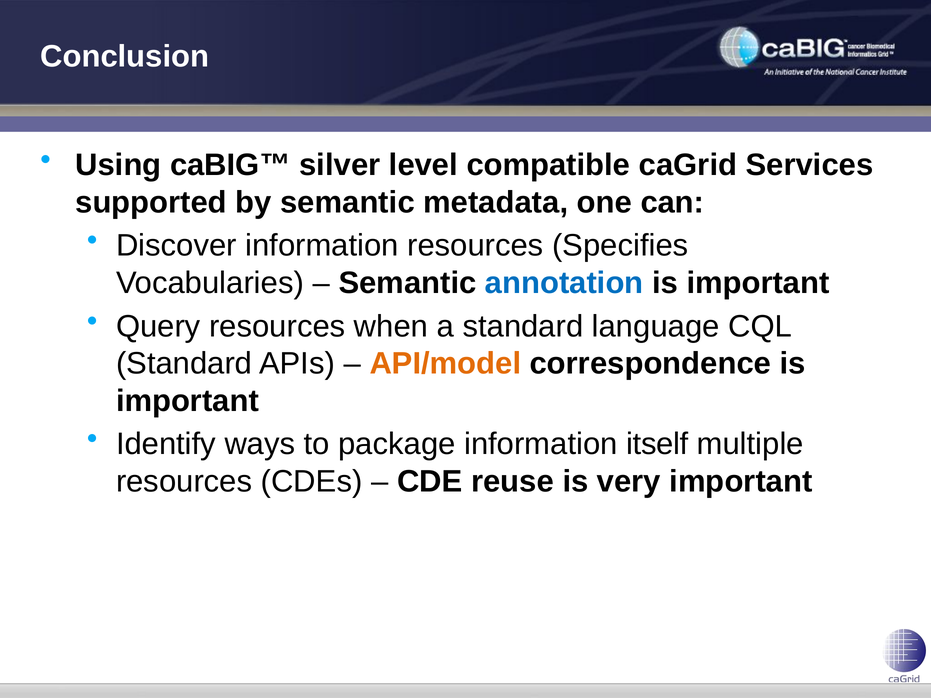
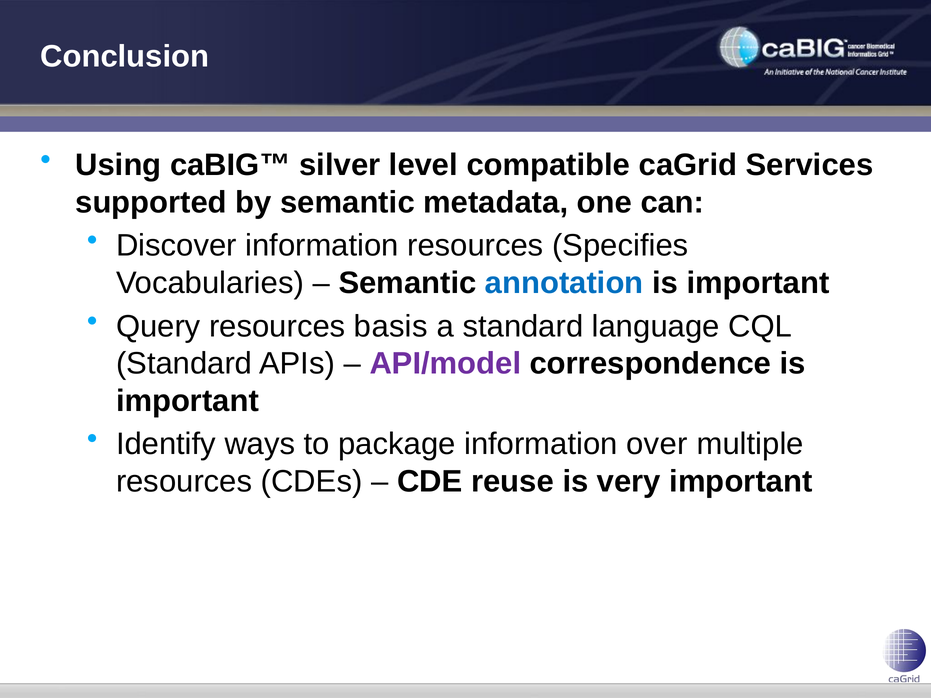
when: when -> basis
API/model colour: orange -> purple
itself: itself -> over
